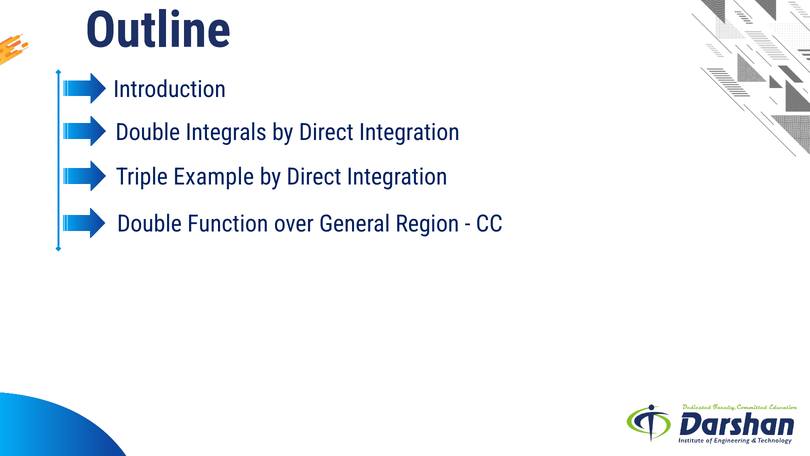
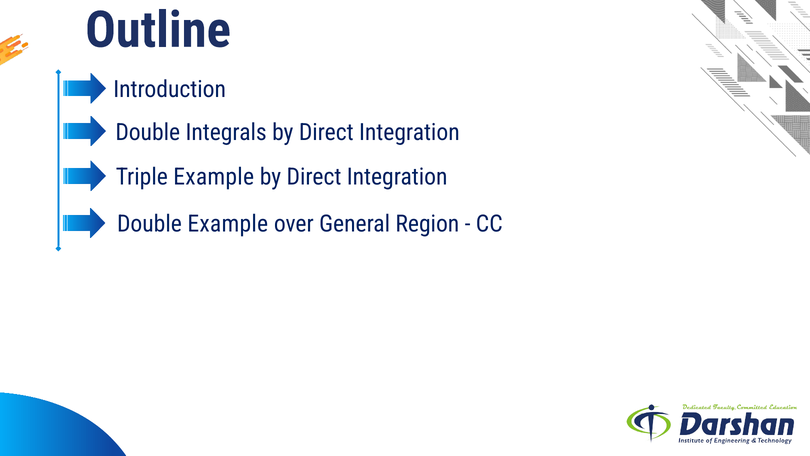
Double Function: Function -> Example
